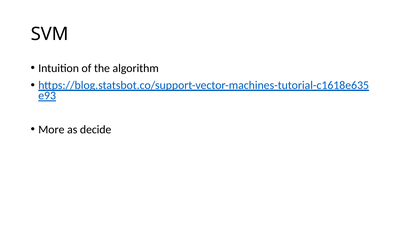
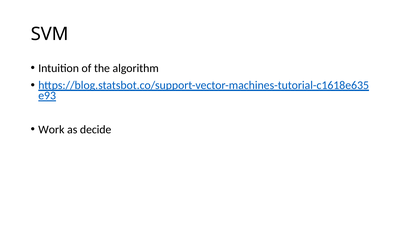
More: More -> Work
